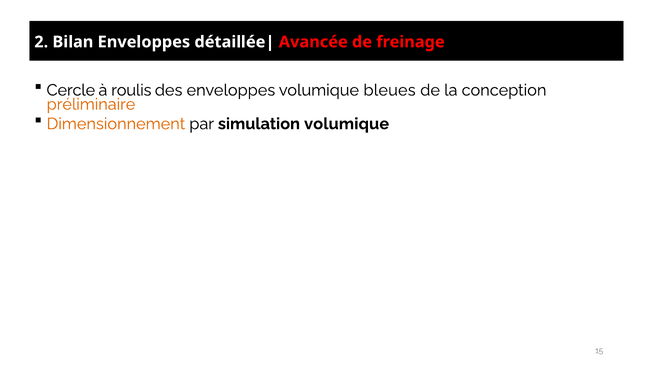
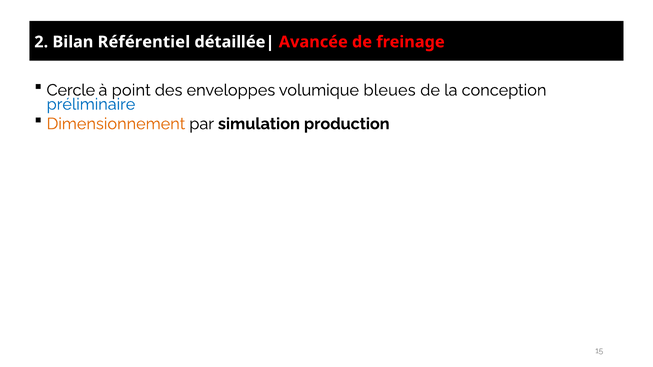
Bilan Enveloppes: Enveloppes -> Référentiel
roulis: roulis -> point
préliminaire colour: orange -> blue
simulation volumique: volumique -> production
